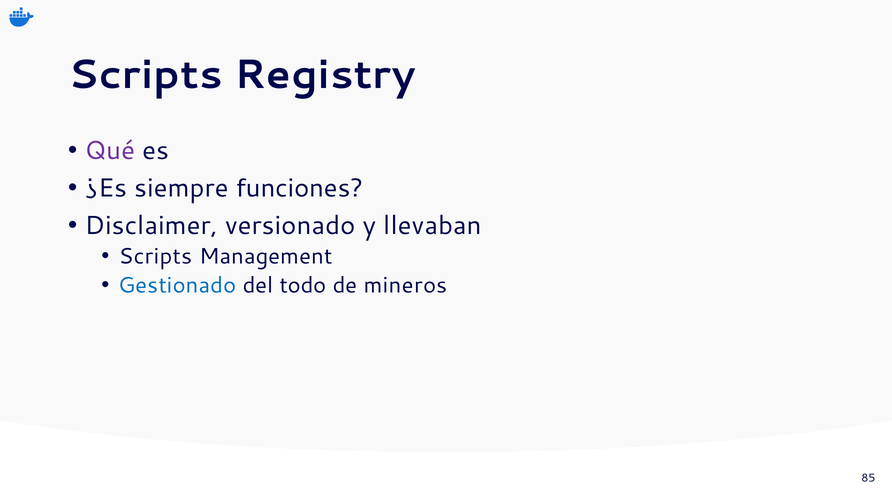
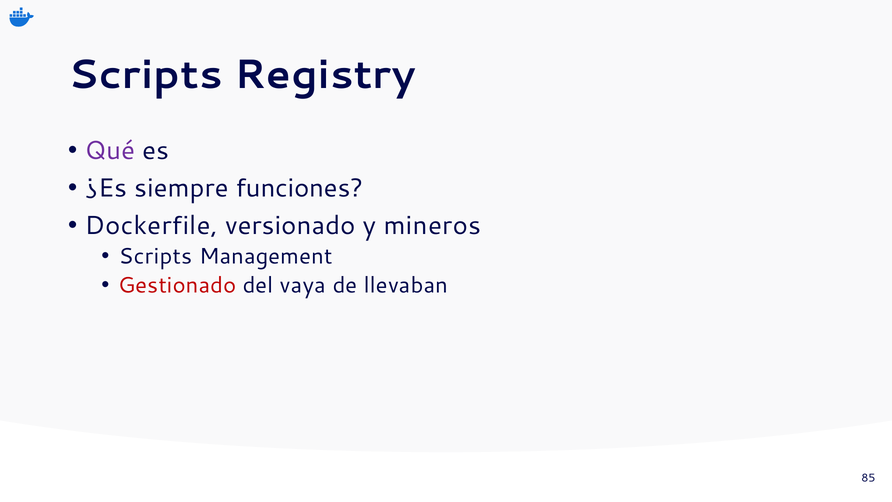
Disclaimer: Disclaimer -> Dockerfile
llevaban: llevaban -> mineros
Gestionado colour: blue -> red
todo: todo -> vaya
mineros: mineros -> llevaban
